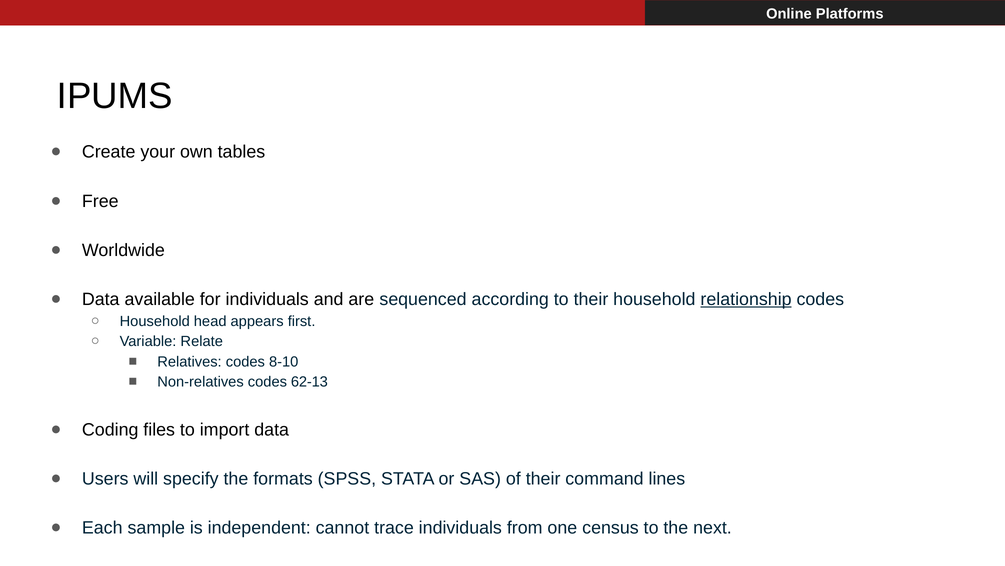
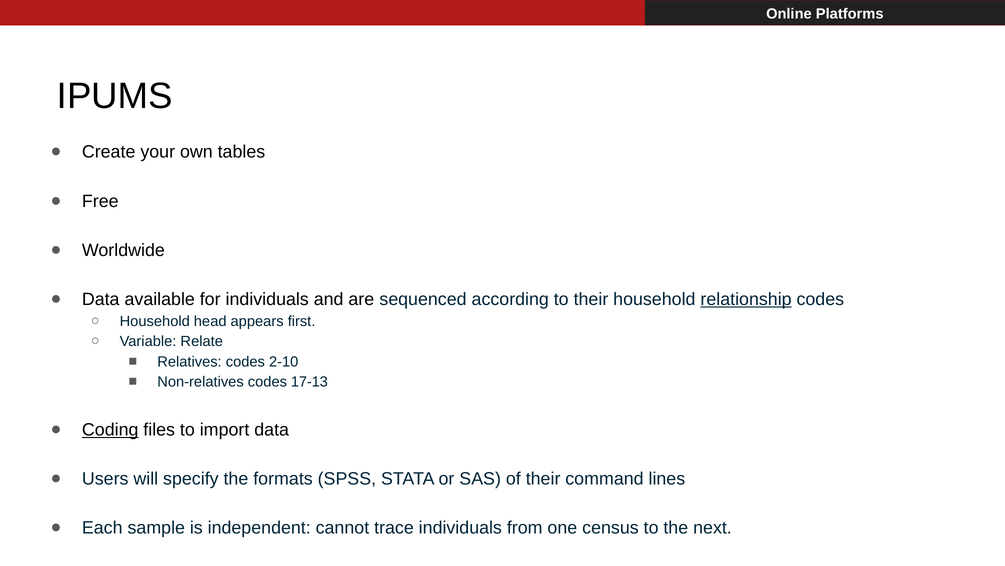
8-10: 8-10 -> 2-10
62-13: 62-13 -> 17-13
Coding underline: none -> present
